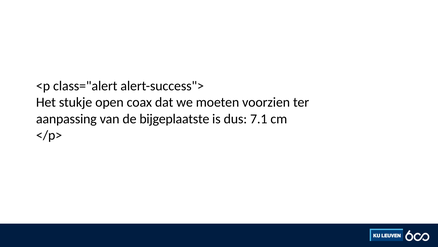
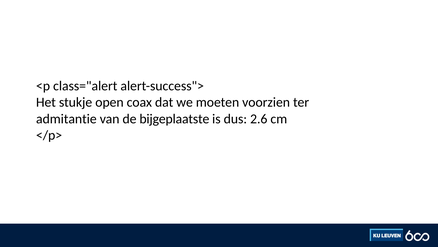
aanpassing: aanpassing -> admitantie
7.1: 7.1 -> 2.6
